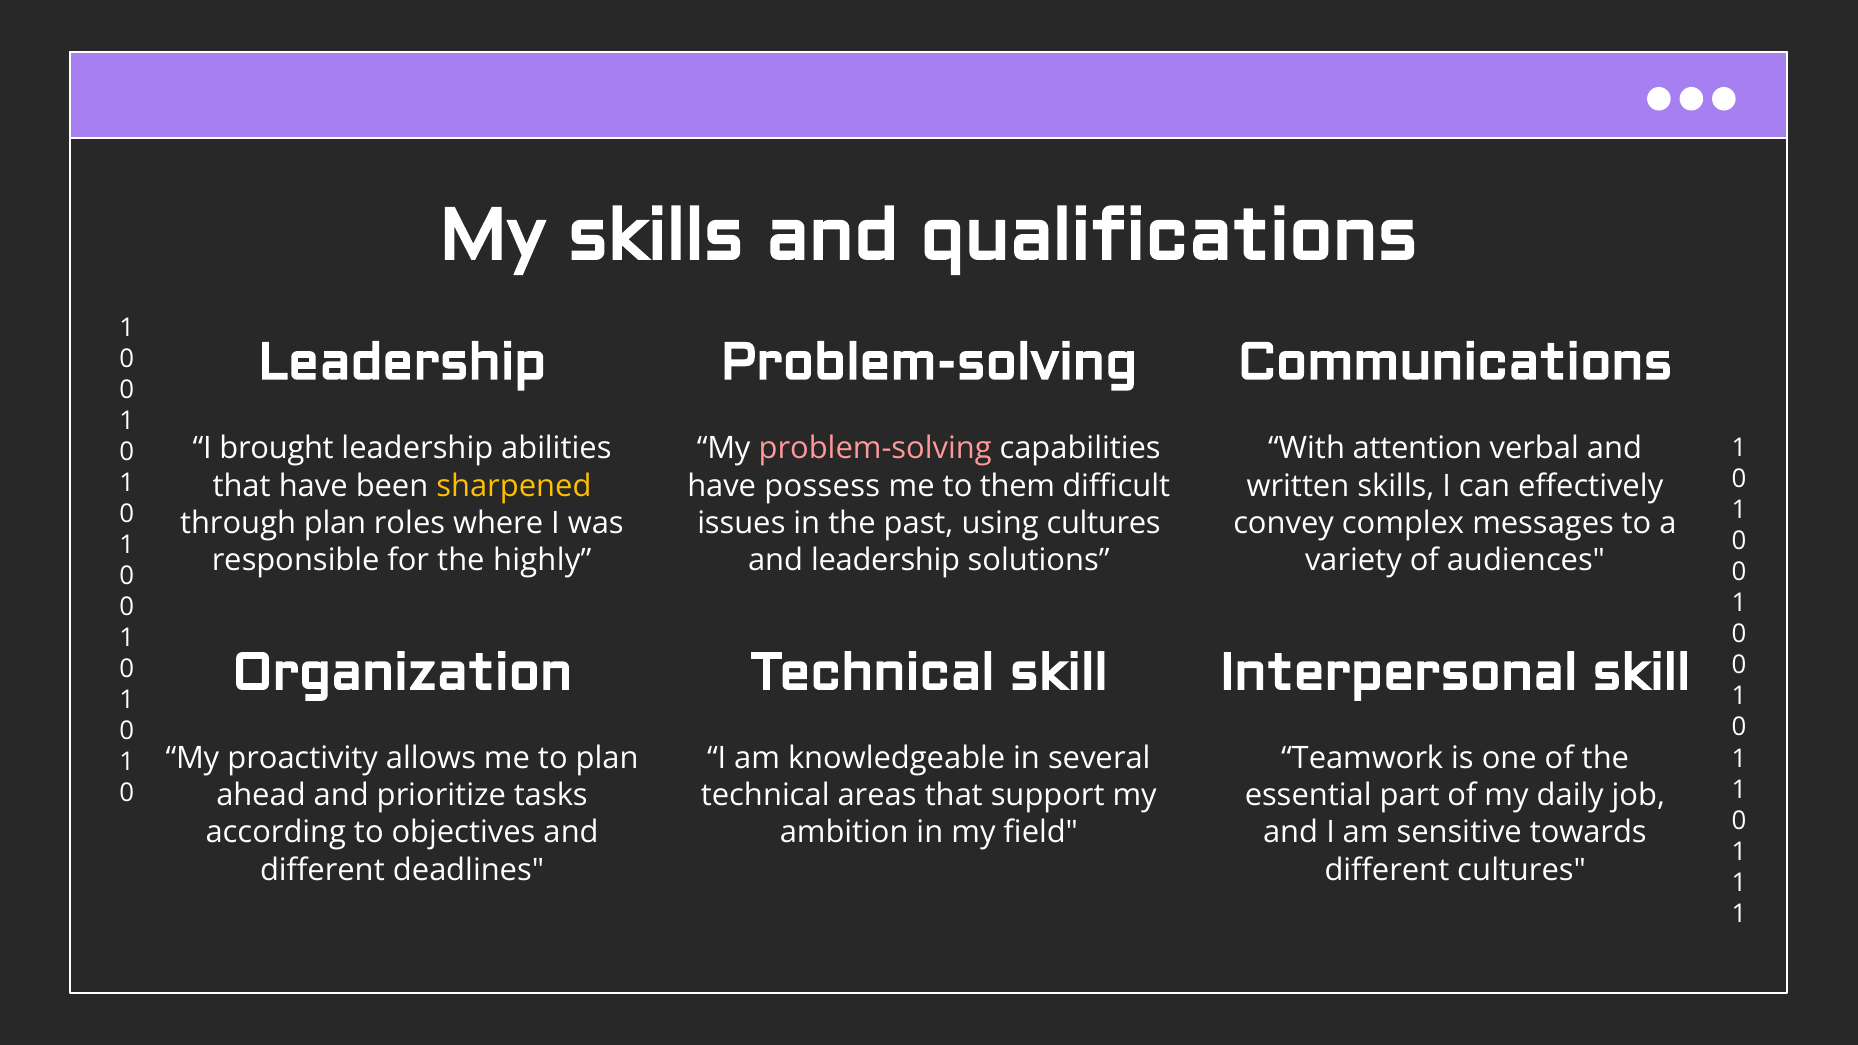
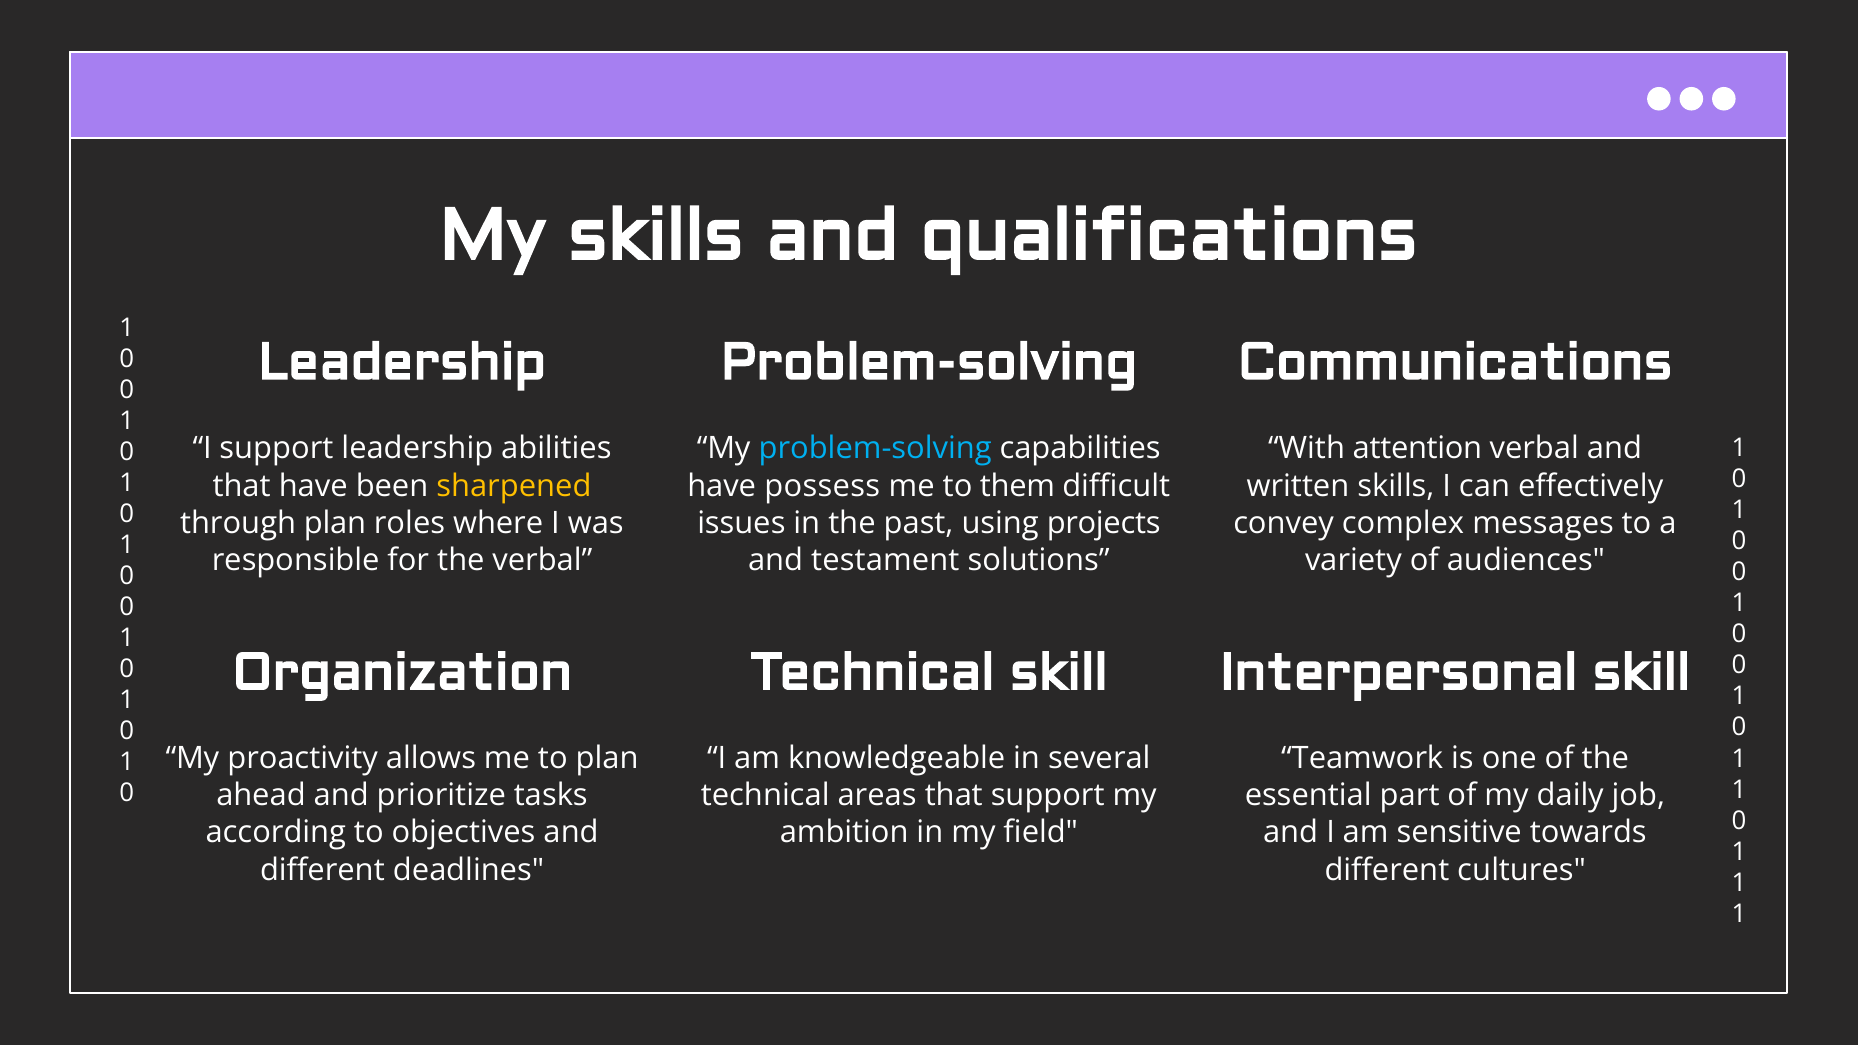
I brought: brought -> support
problem-solving at (875, 449) colour: pink -> light blue
using cultures: cultures -> projects
the highly: highly -> verbal
and leadership: leadership -> testament
